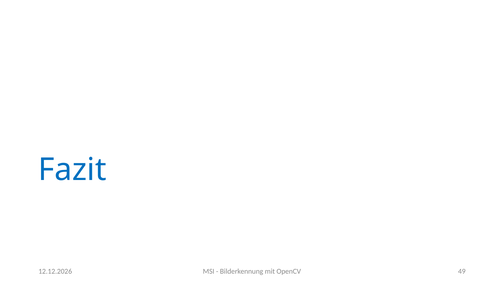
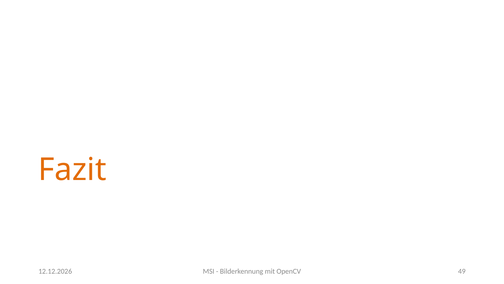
Fazit colour: blue -> orange
